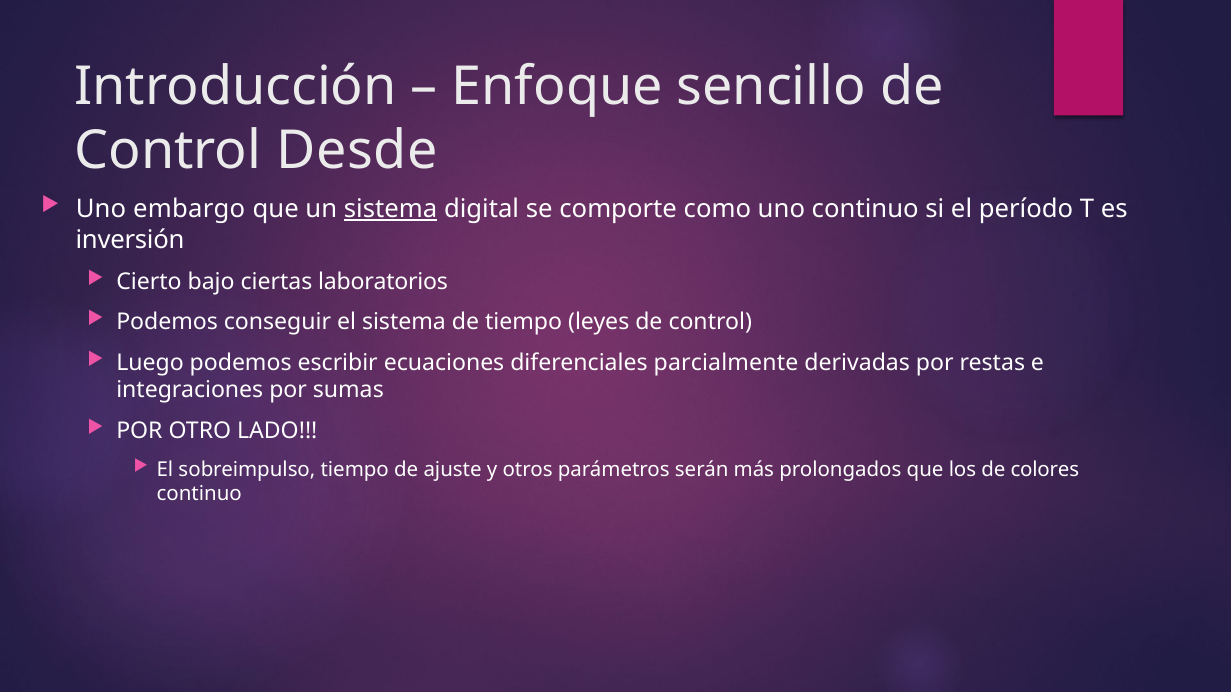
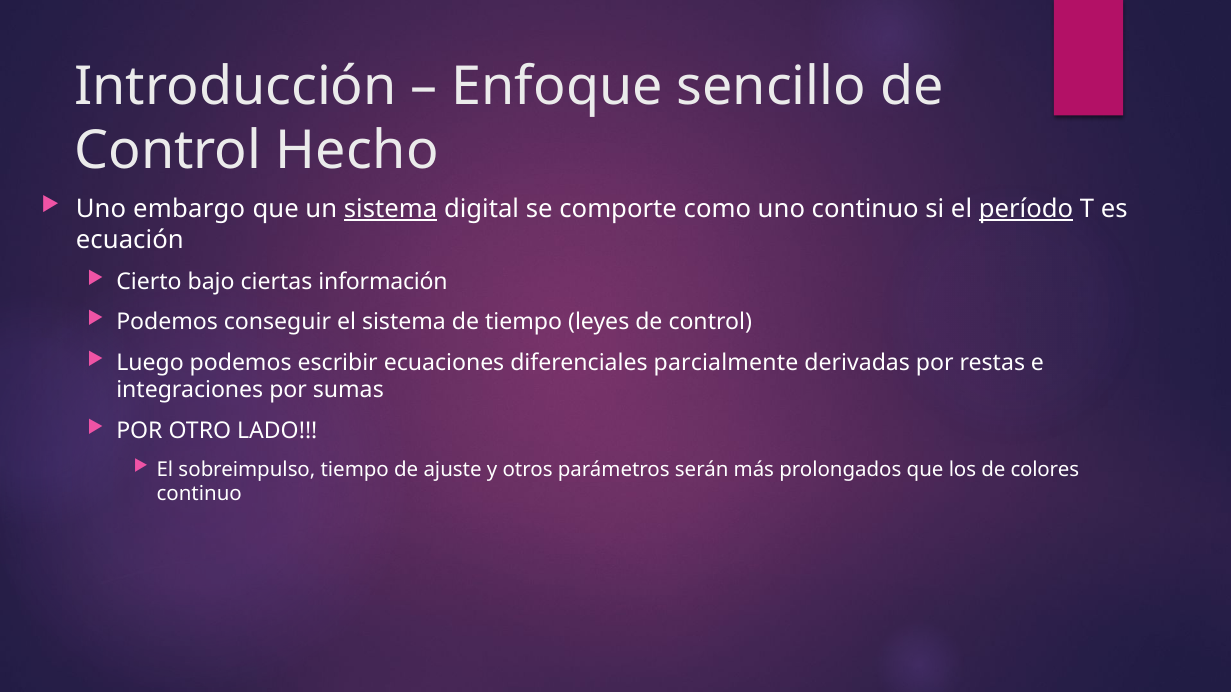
Desde: Desde -> Hecho
período underline: none -> present
inversión: inversión -> ecuación
laboratorios: laboratorios -> información
